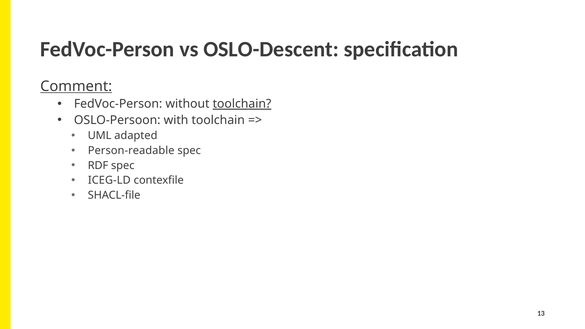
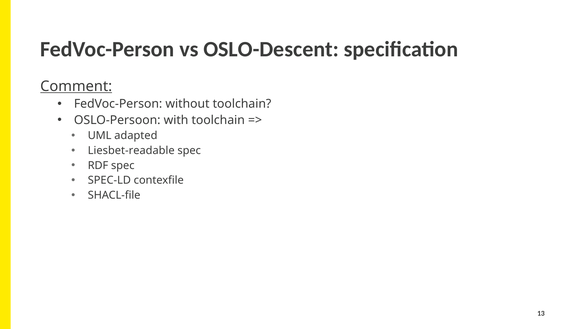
toolchain at (242, 104) underline: present -> none
Person-readable: Person-readable -> Liesbet-readable
ICEG-LD: ICEG-LD -> SPEC-LD
